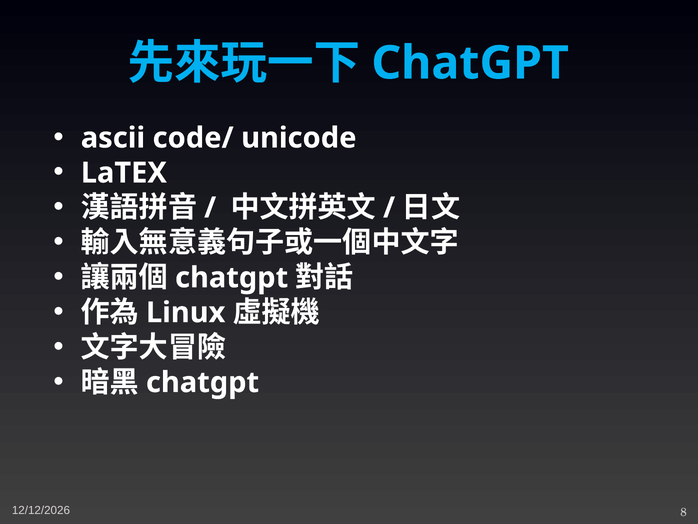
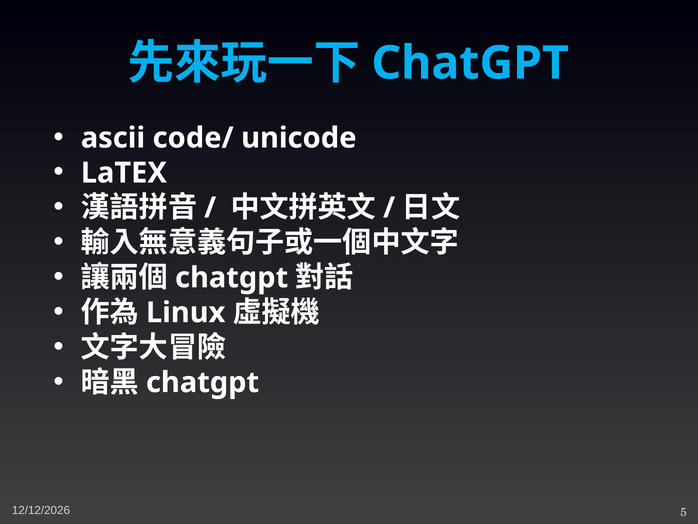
8: 8 -> 5
